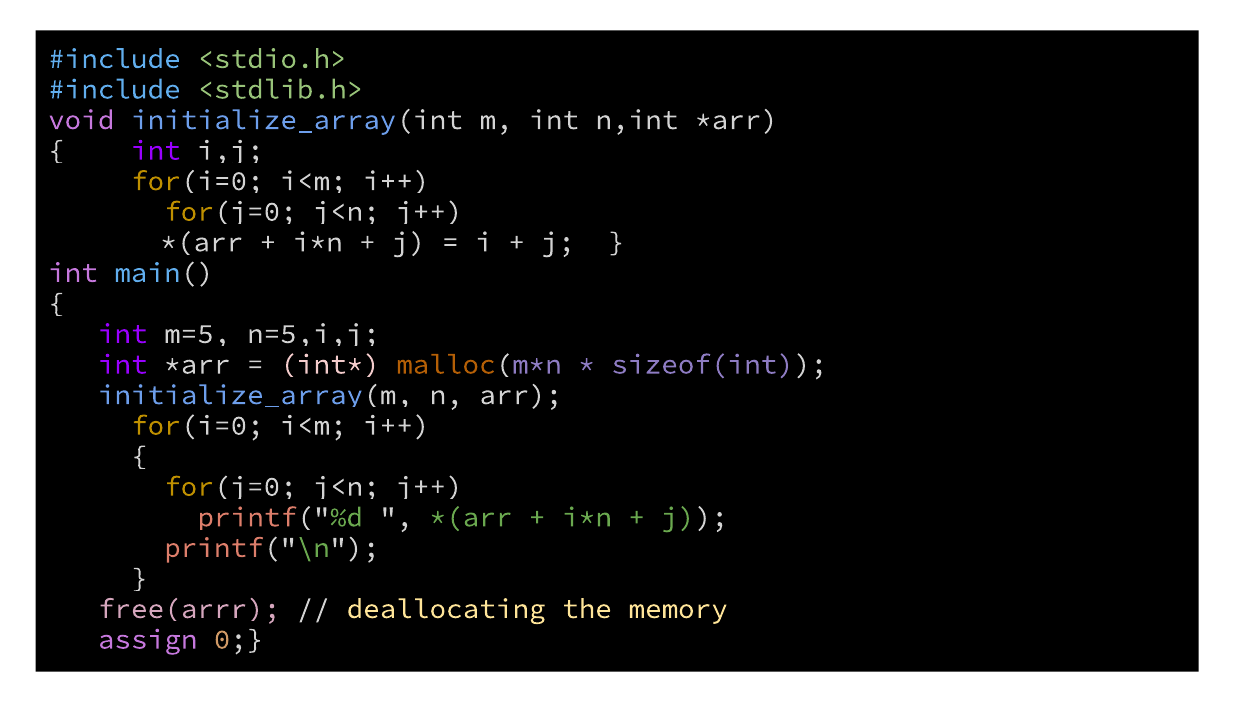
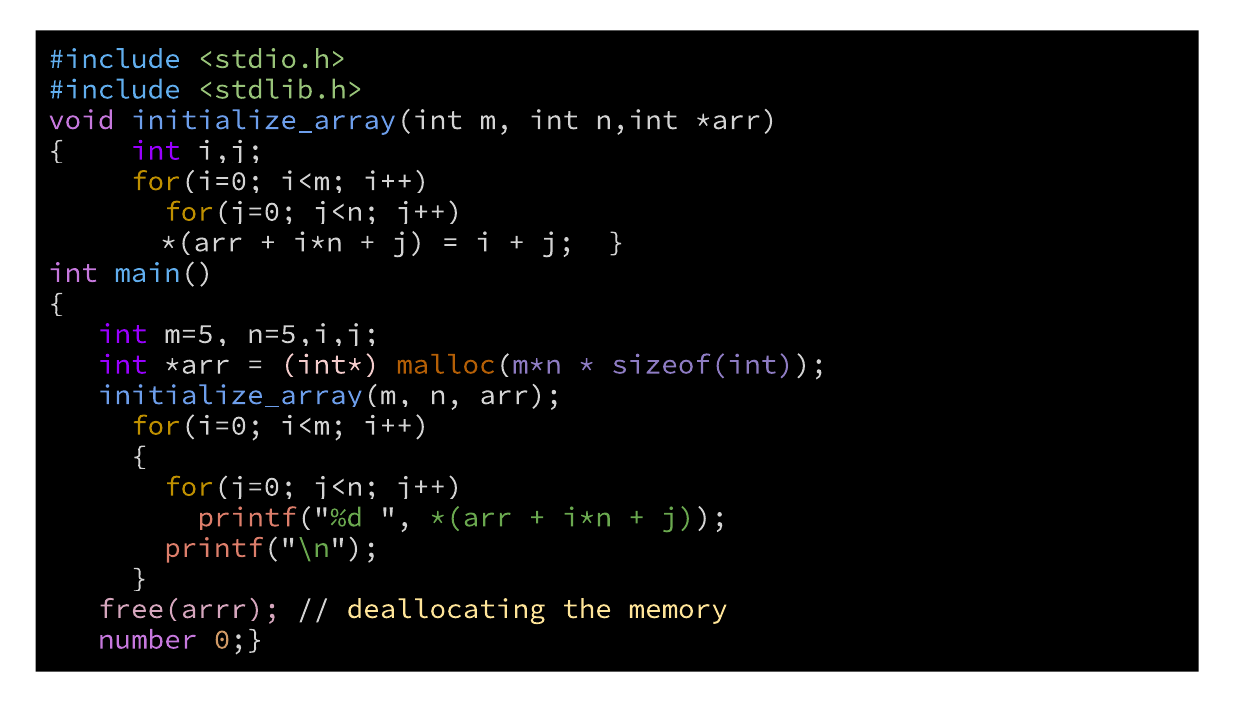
assign: assign -> number
